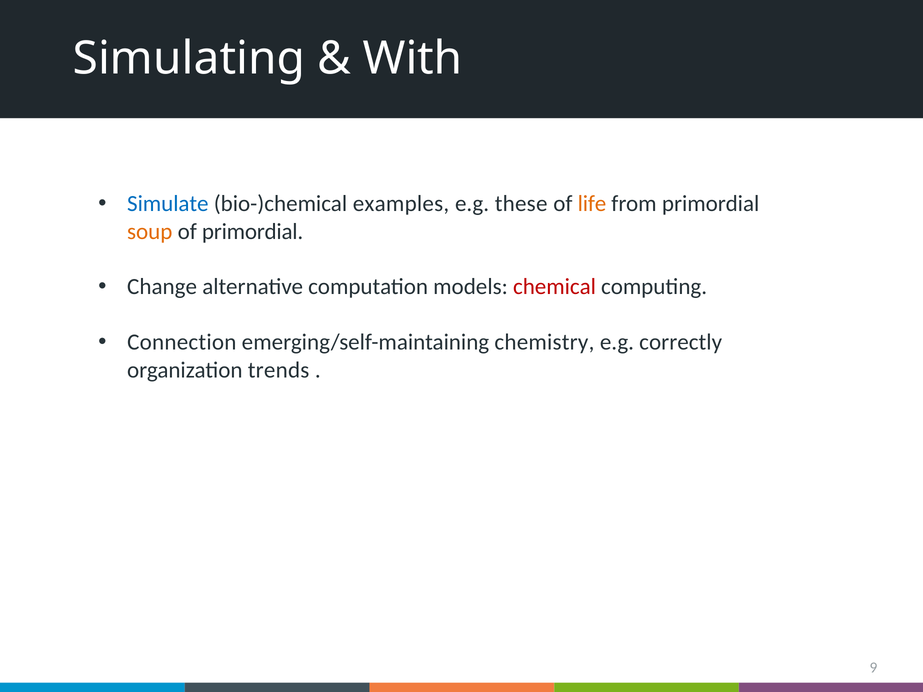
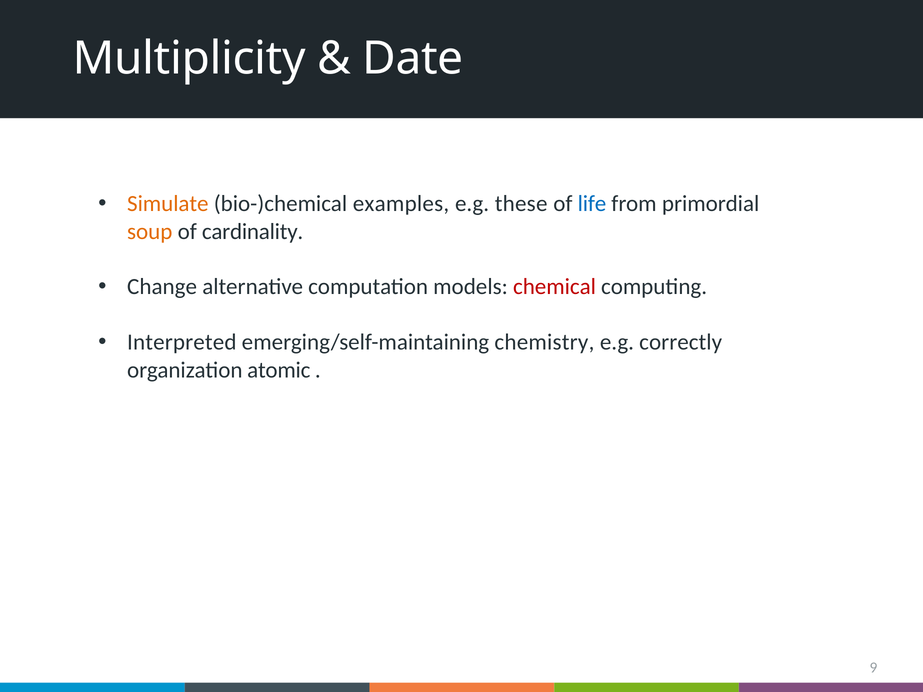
Simulating: Simulating -> Multiplicity
With: With -> Date
Simulate colour: blue -> orange
life colour: orange -> blue
of primordial: primordial -> cardinality
Connection: Connection -> Interpreted
trends: trends -> atomic
